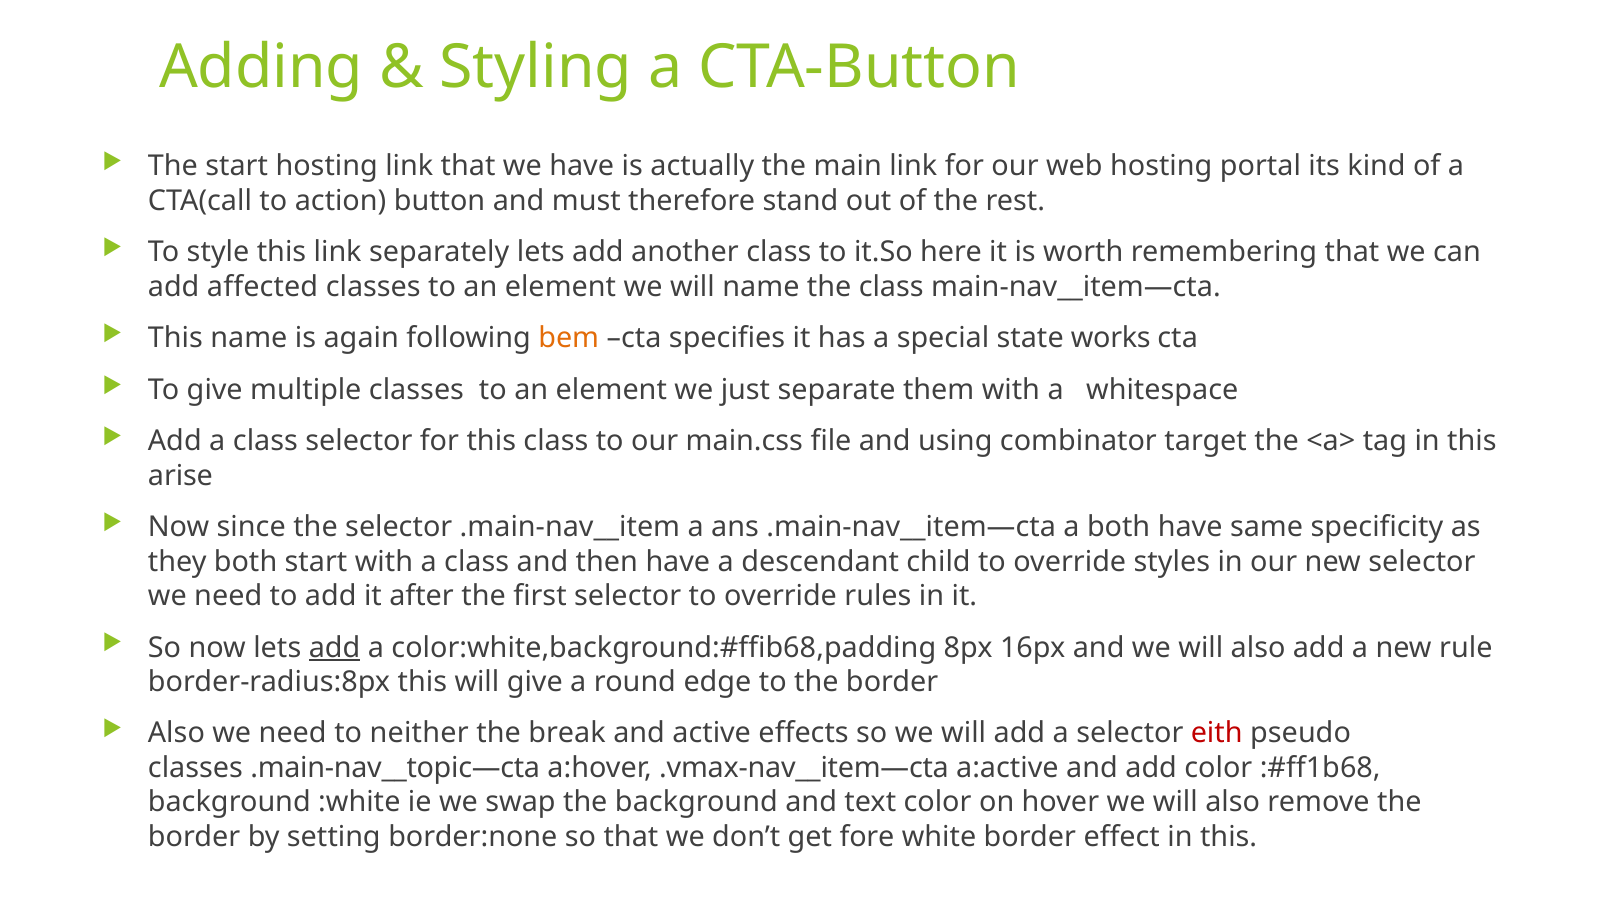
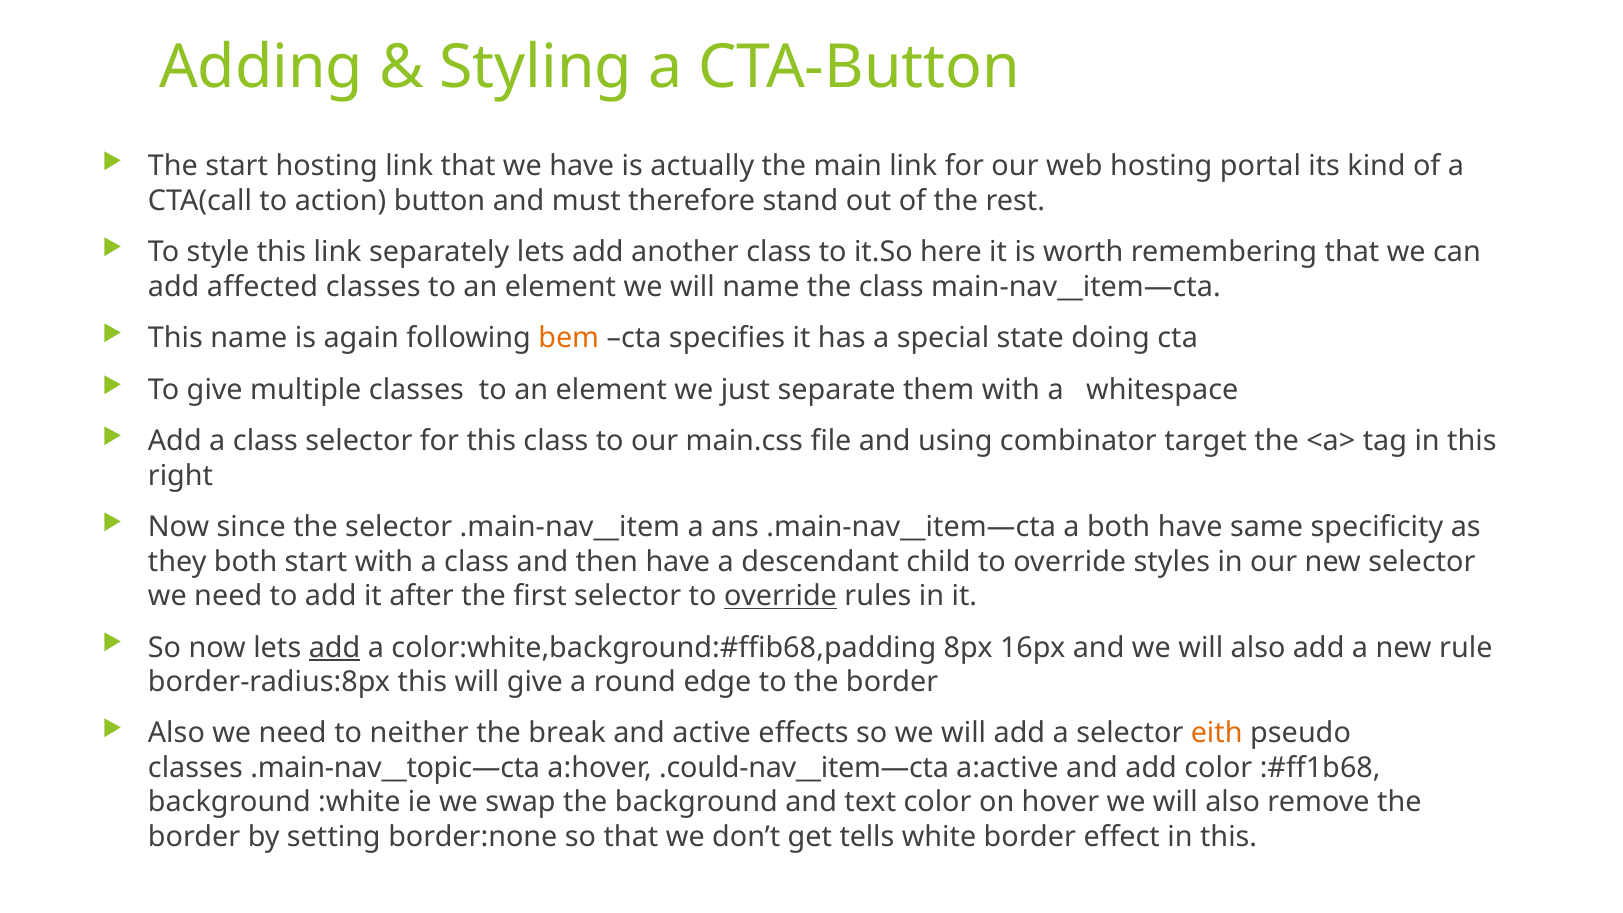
works: works -> doing
arise: arise -> right
override at (780, 596) underline: none -> present
eith colour: red -> orange
.vmax-nav__item—cta: .vmax-nav__item—cta -> .could-nav__item—cta
fore: fore -> tells
